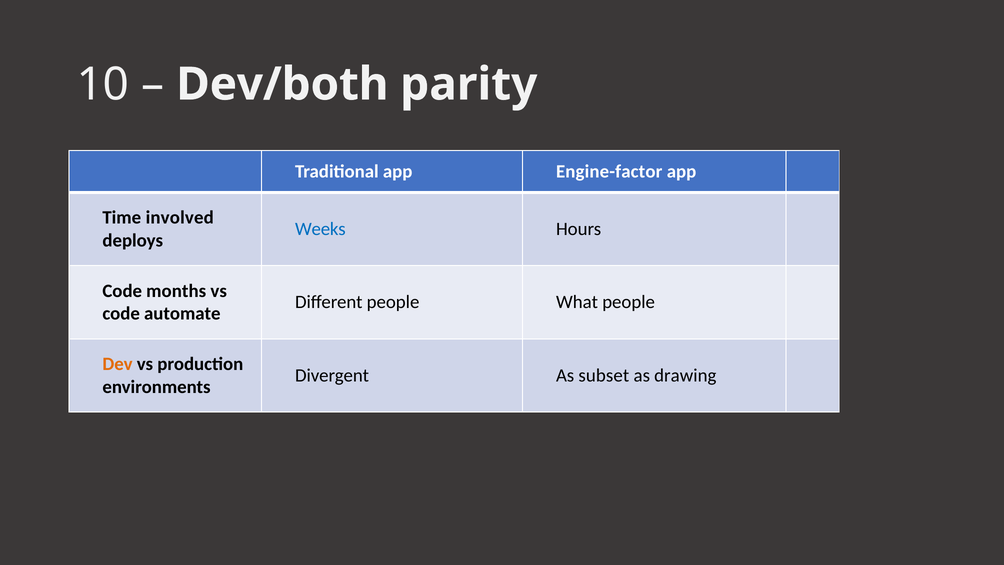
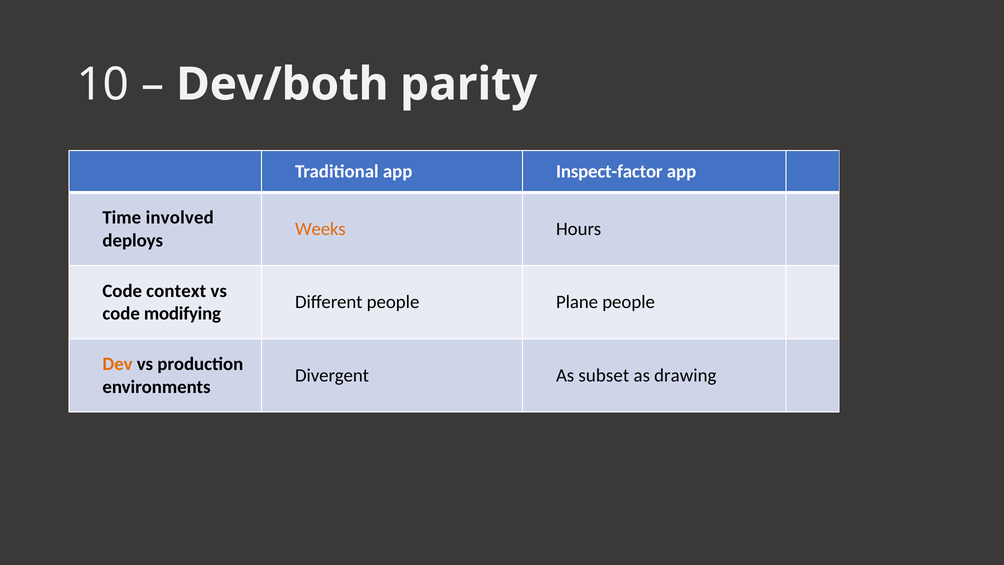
Engine-factor: Engine-factor -> Inspect-factor
Weeks colour: blue -> orange
months: months -> context
What: What -> Plane
automate: automate -> modifying
